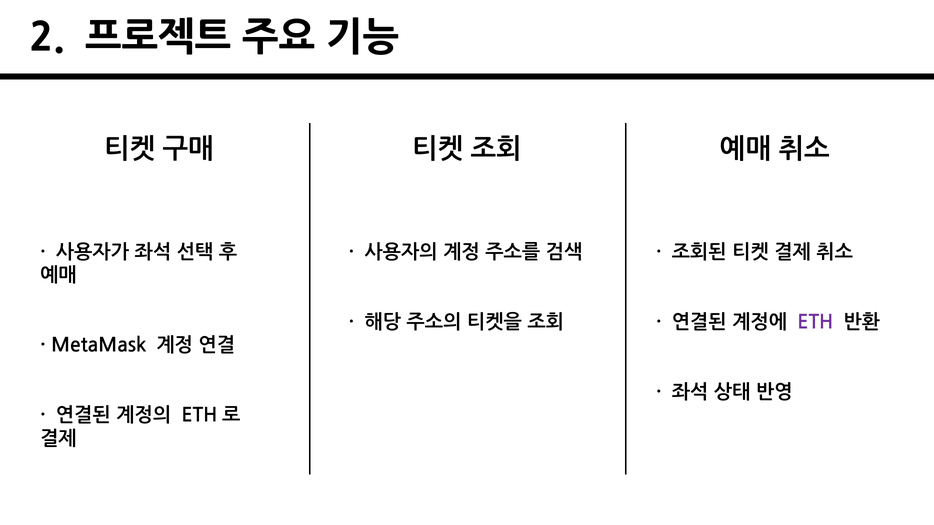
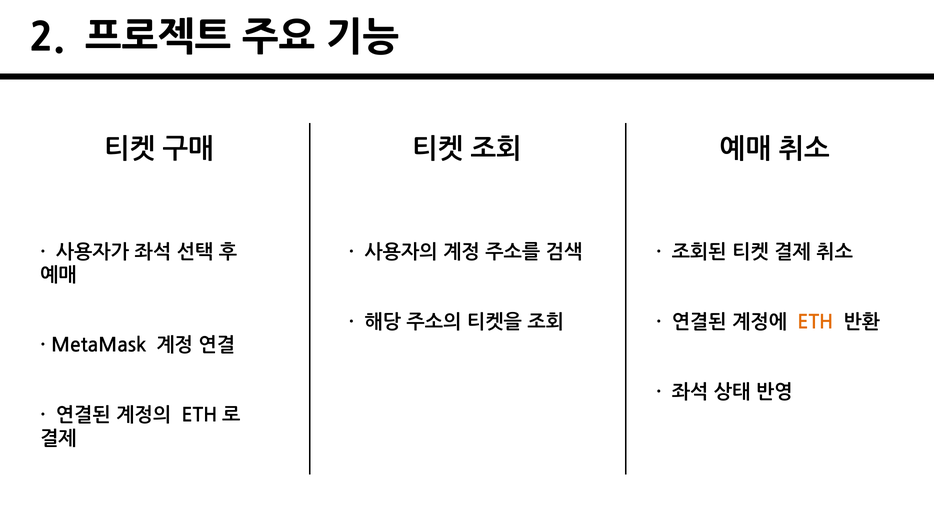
ETH colour: purple -> orange
